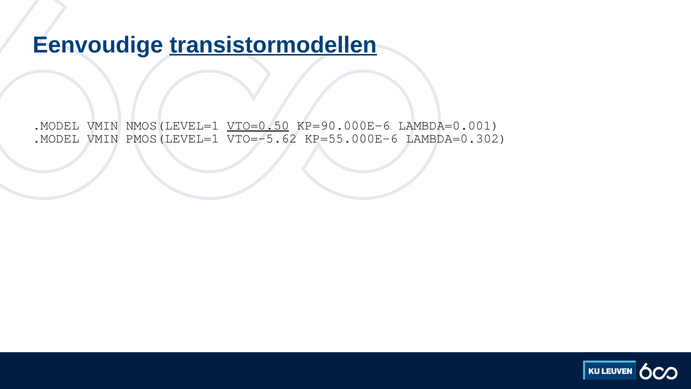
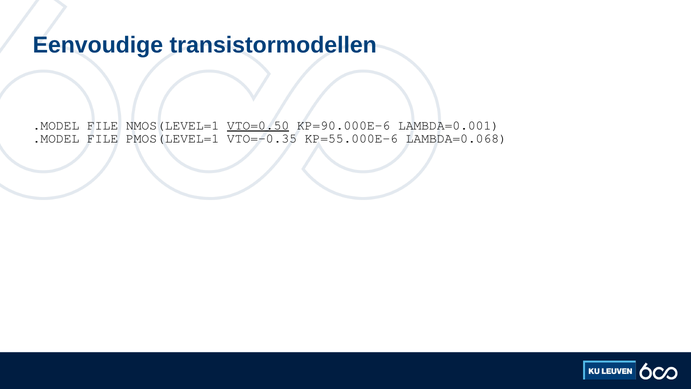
transistormodellen underline: present -> none
VMIN at (103, 125): VMIN -> FILE
VMIN at (103, 138): VMIN -> FILE
VTO=-5.62: VTO=-5.62 -> VTO=-0.35
LAMBDA=0.302: LAMBDA=0.302 -> LAMBDA=0.068
